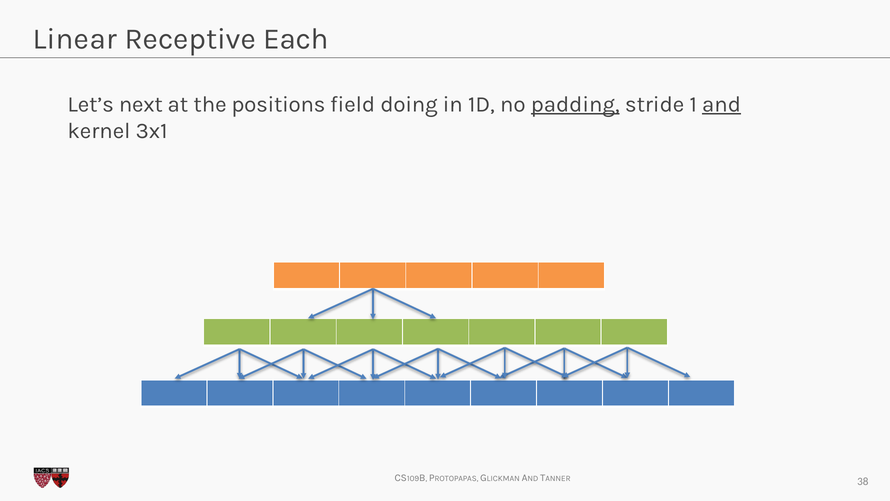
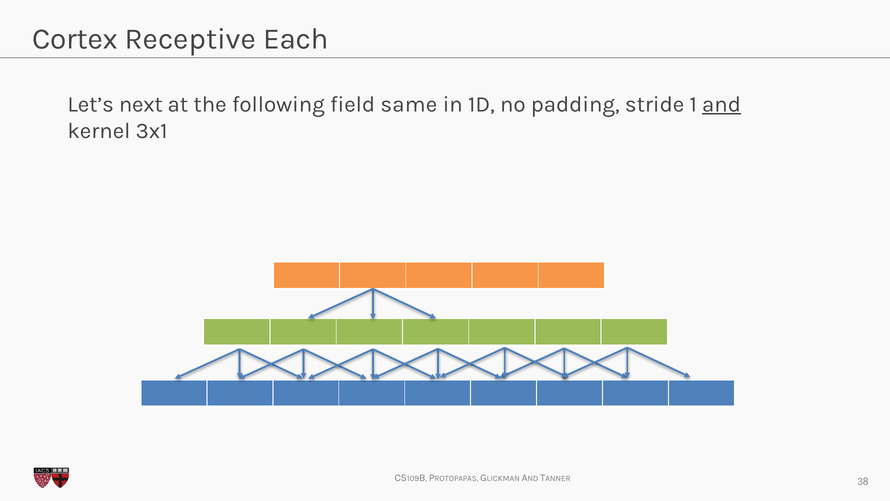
Linear: Linear -> Cortex
positions: positions -> following
doing: doing -> same
padding underline: present -> none
